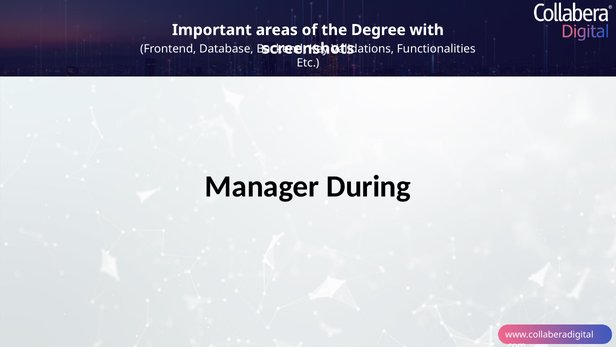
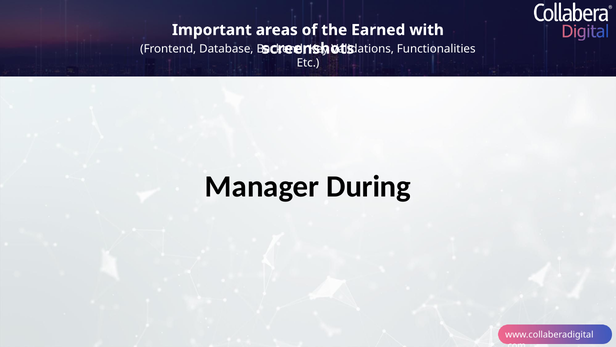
Degree: Degree -> Earned
